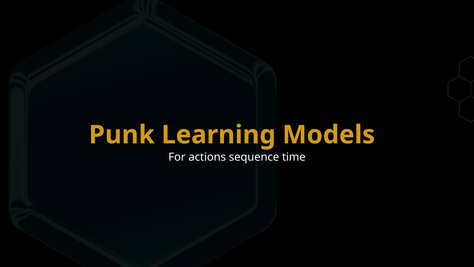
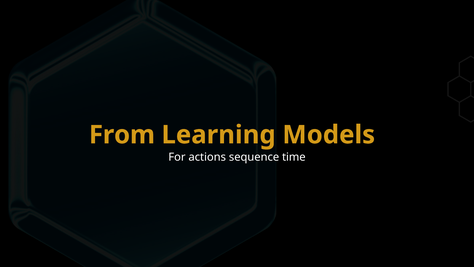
Punk: Punk -> From
